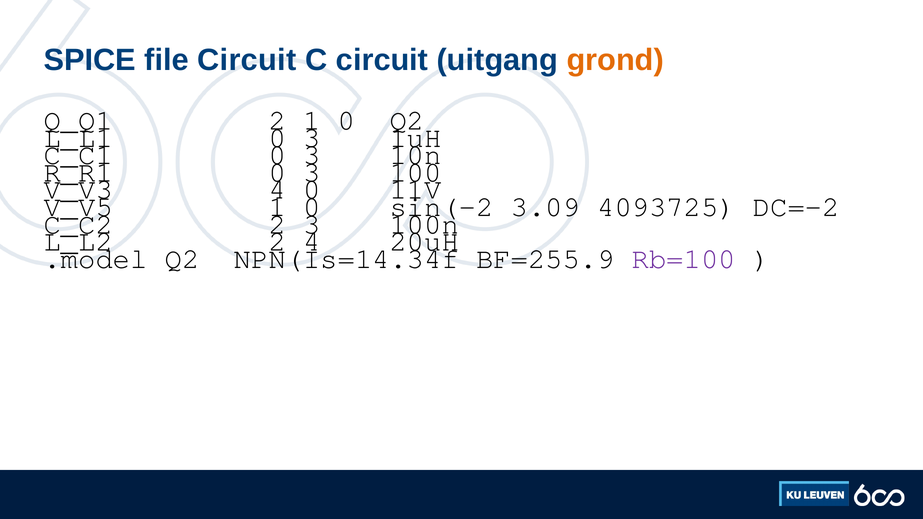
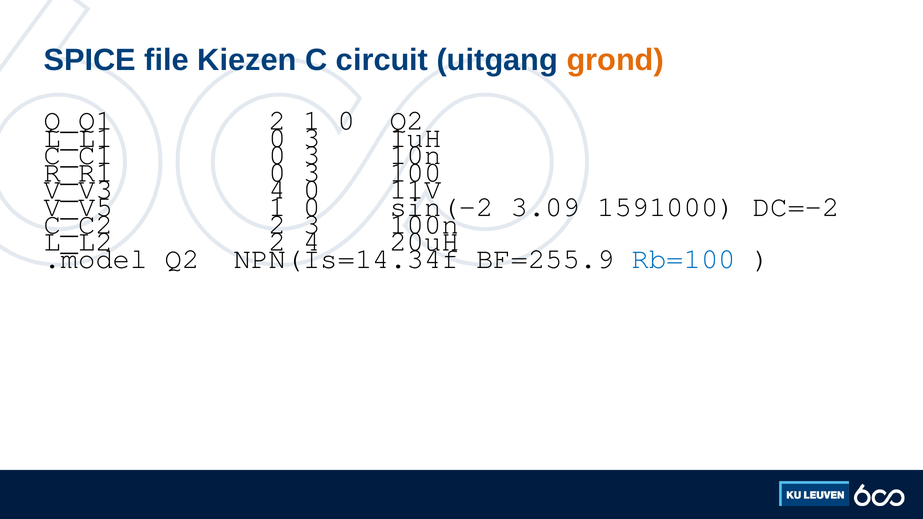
file Circuit: Circuit -> Kiezen
4093725: 4093725 -> 1591000
Rb=100 colour: purple -> blue
